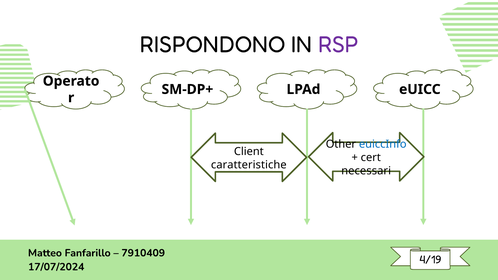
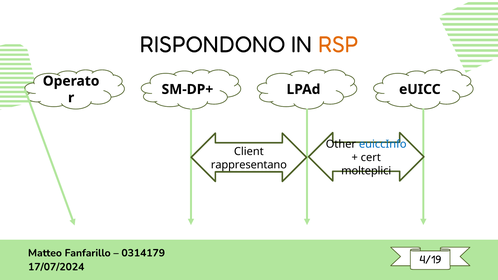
RSP colour: purple -> orange
caratteristiche: caratteristiche -> rappresentano
necessari: necessari -> molteplici
7910409: 7910409 -> 0314179
